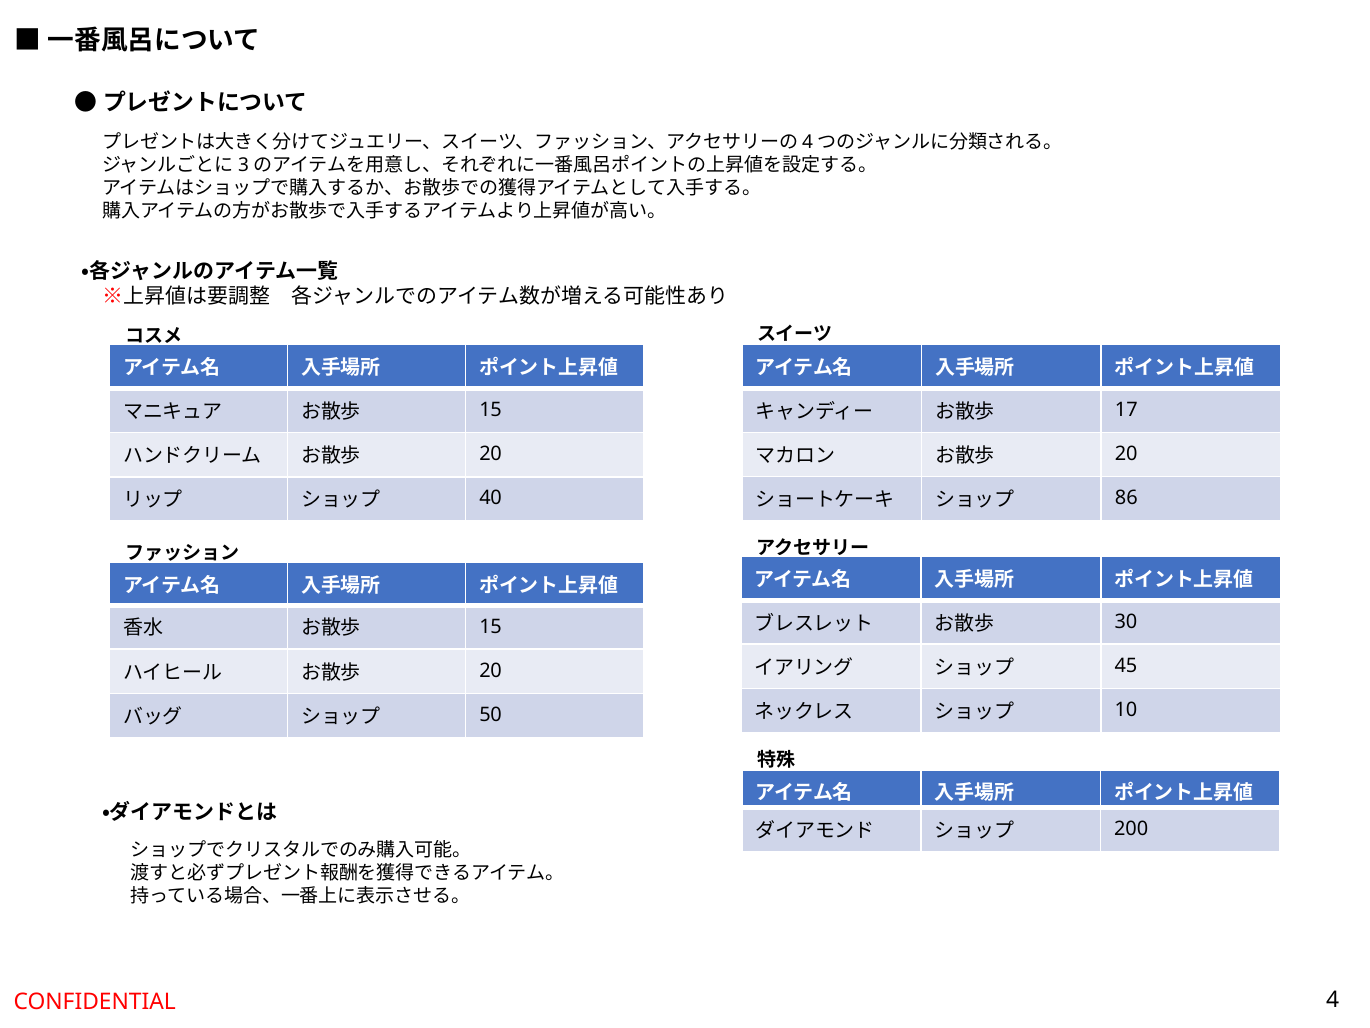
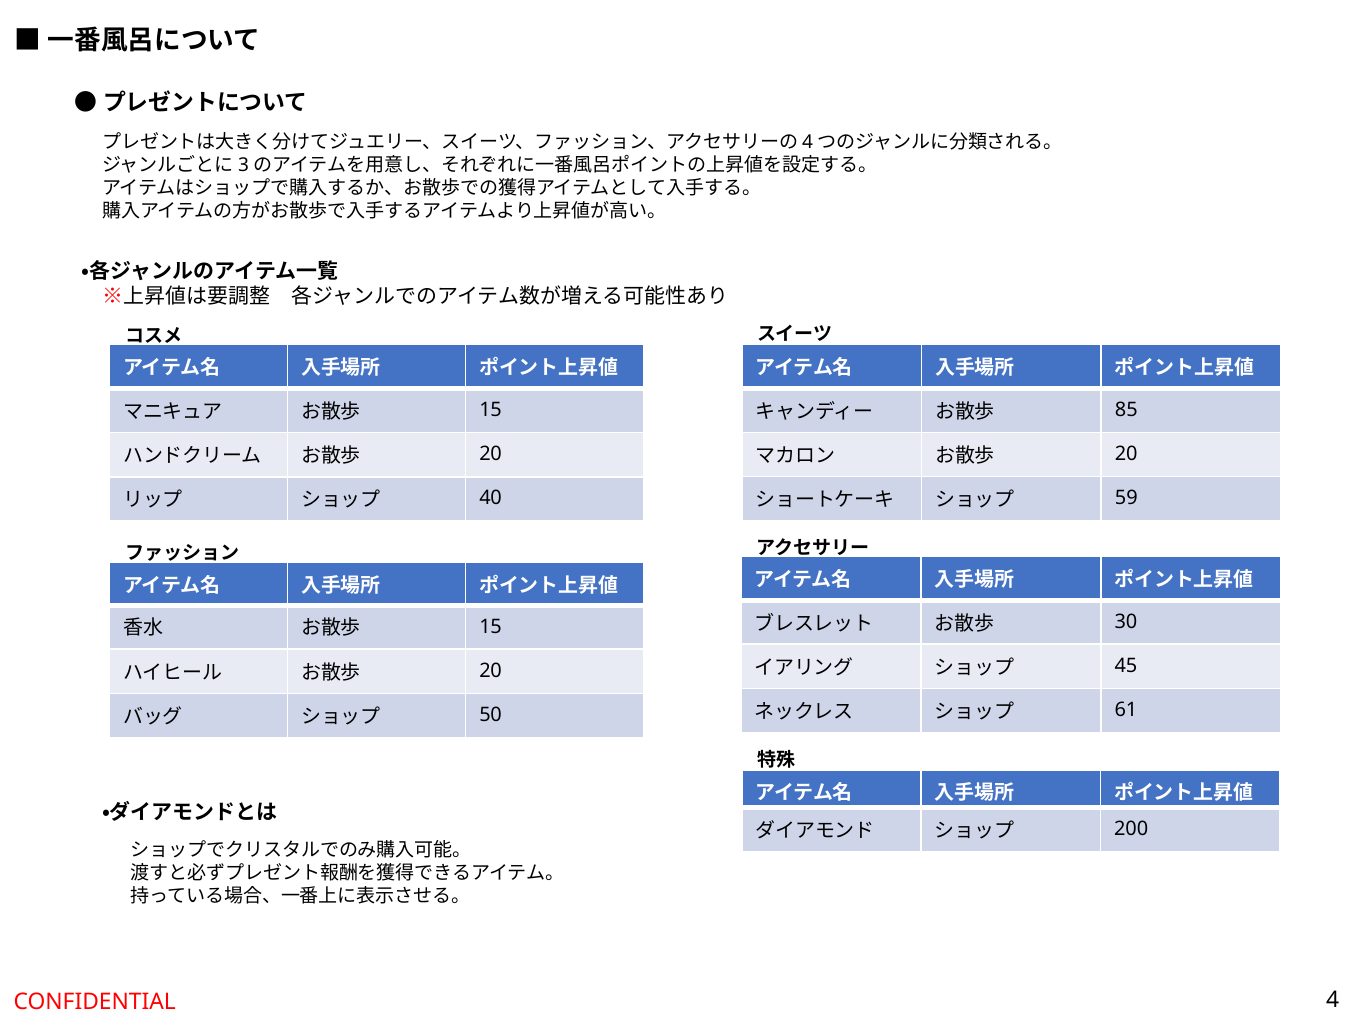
17: 17 -> 85
86: 86 -> 59
10: 10 -> 61
